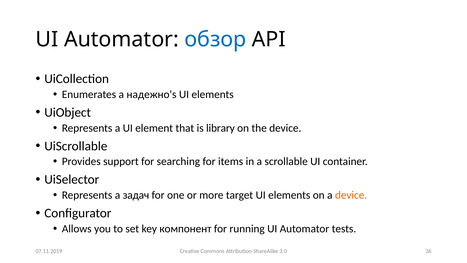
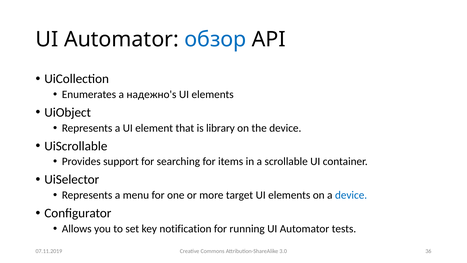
задач: задач -> menu
device at (351, 195) colour: orange -> blue
компонент: компонент -> notification
